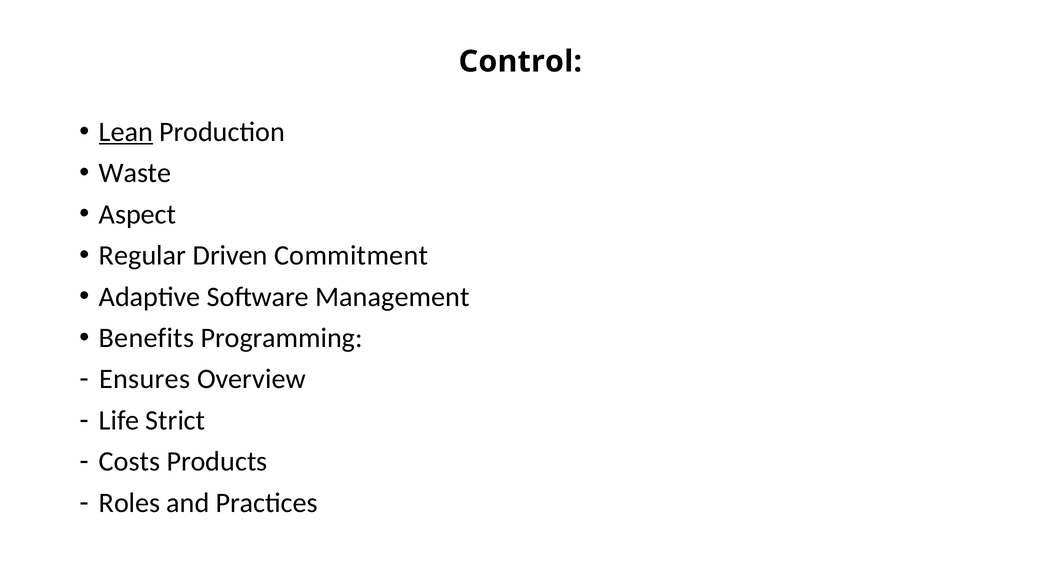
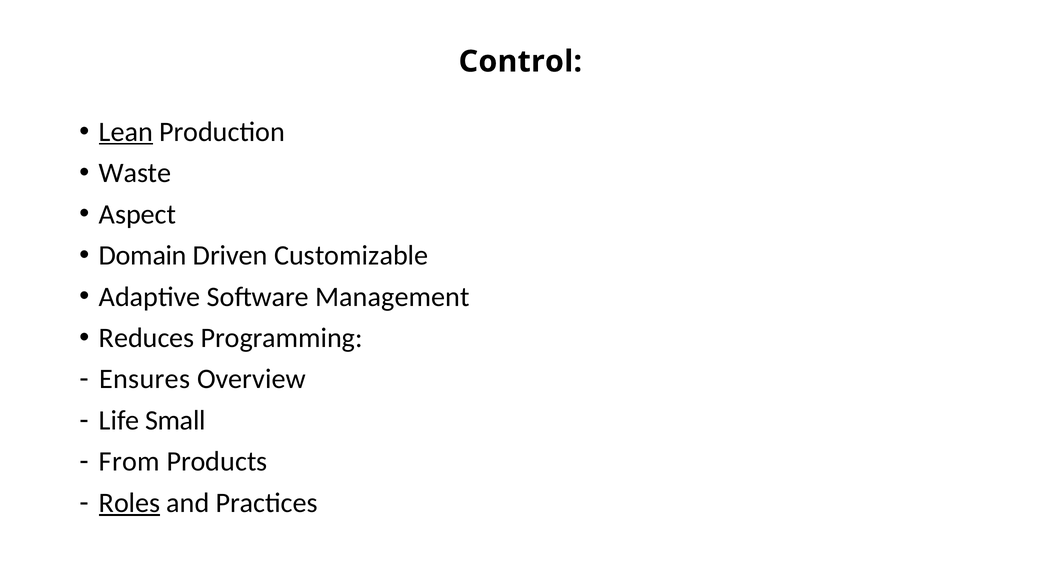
Regular: Regular -> Domain
Commitment: Commitment -> Customizable
Benefits: Benefits -> Reduces
Strict: Strict -> Small
Costs: Costs -> From
Roles underline: none -> present
